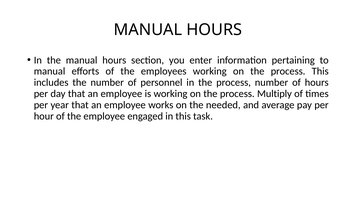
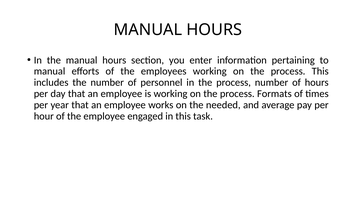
Multiply: Multiply -> Formats
